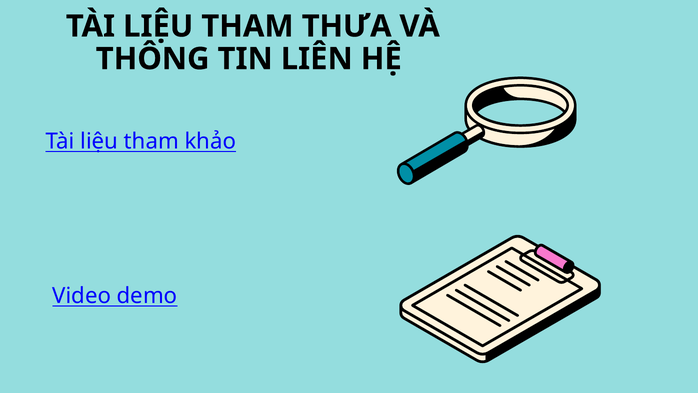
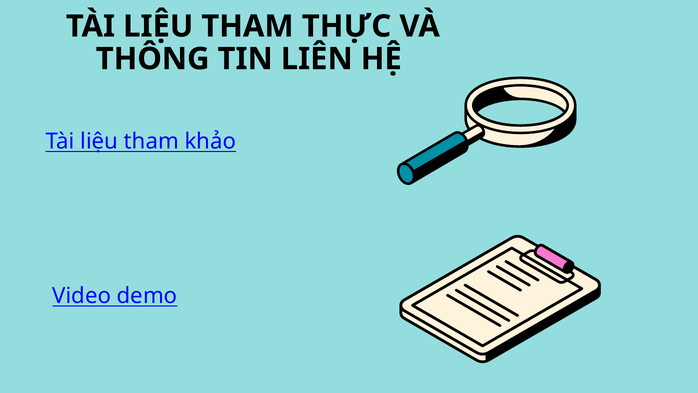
THƯA: THƯA -> THỰC
